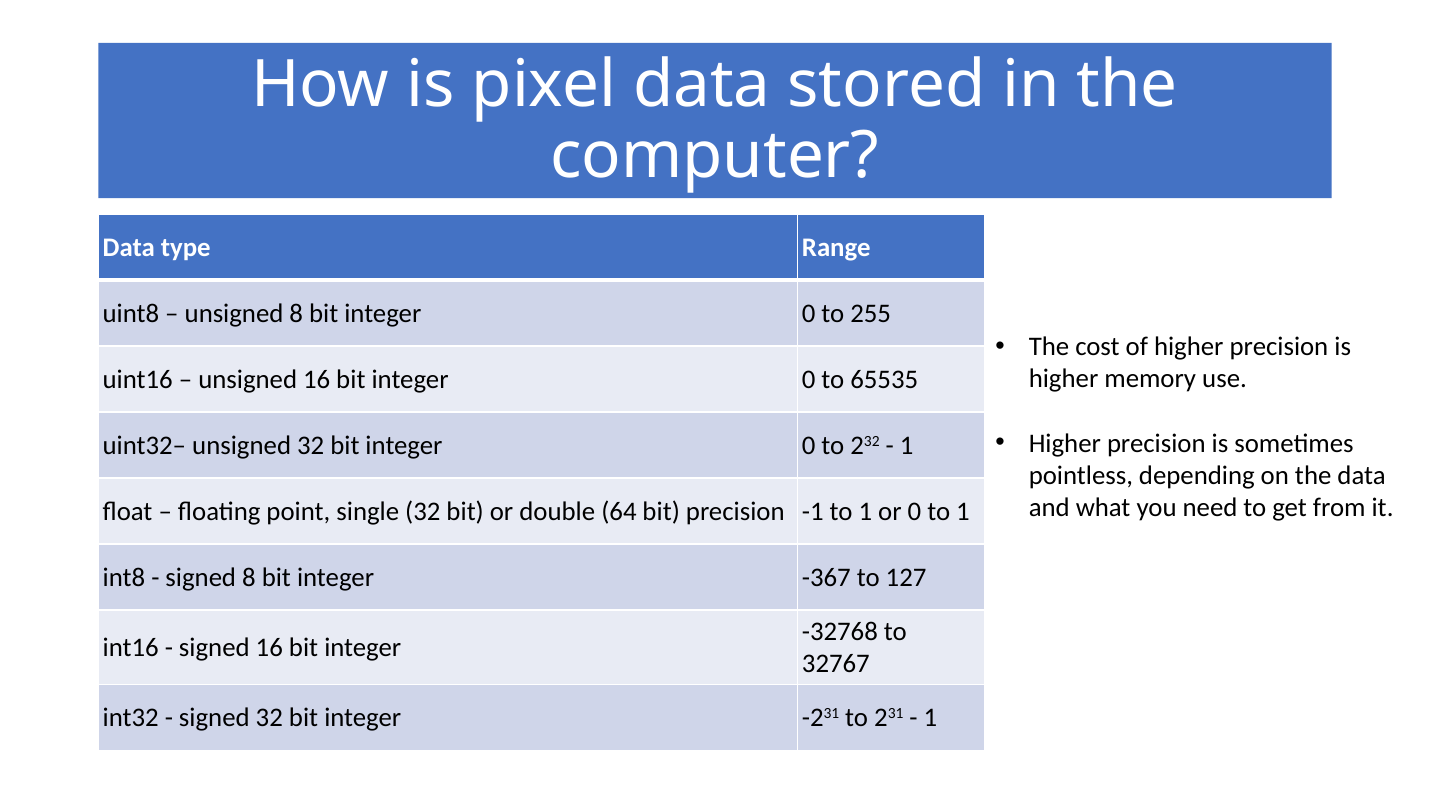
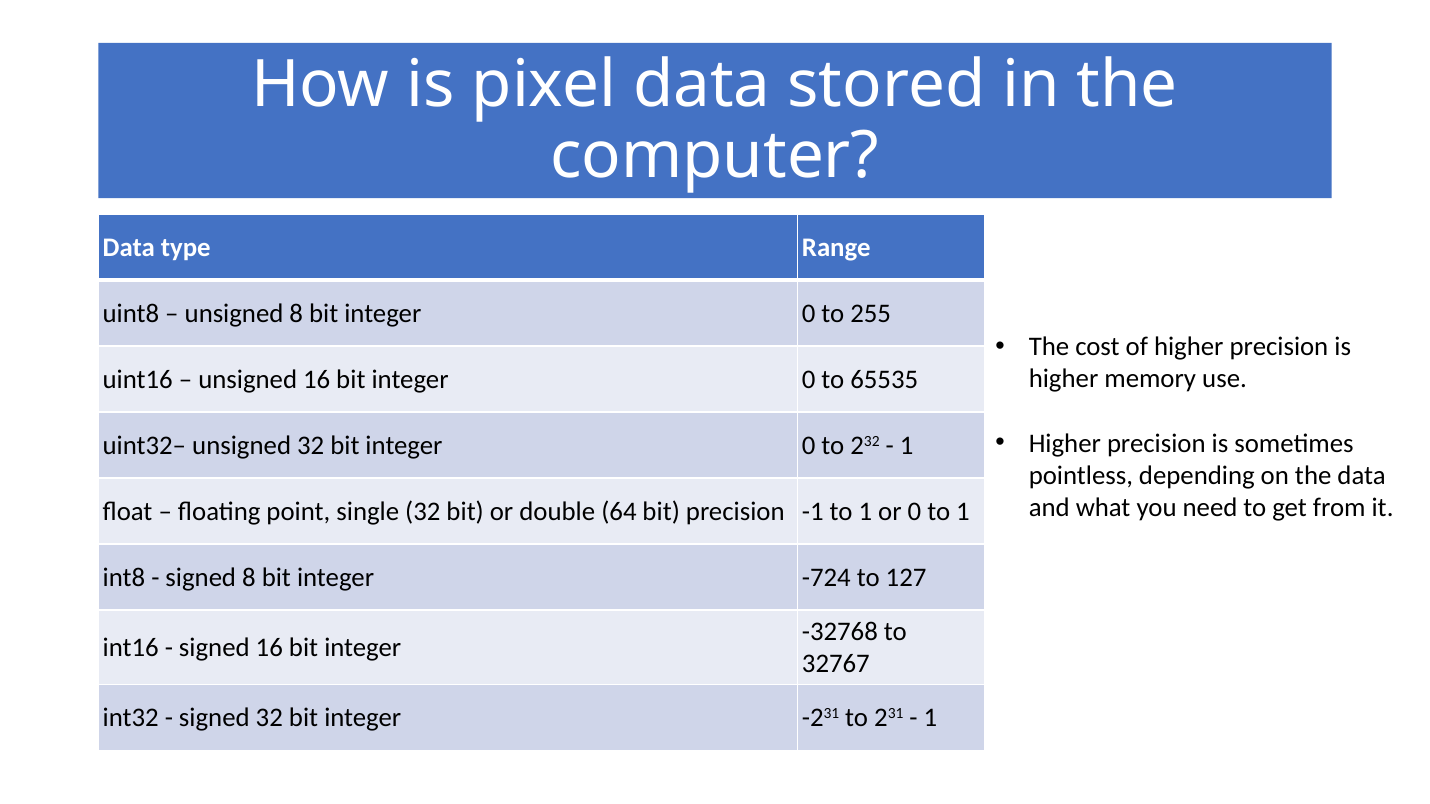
-367: -367 -> -724
